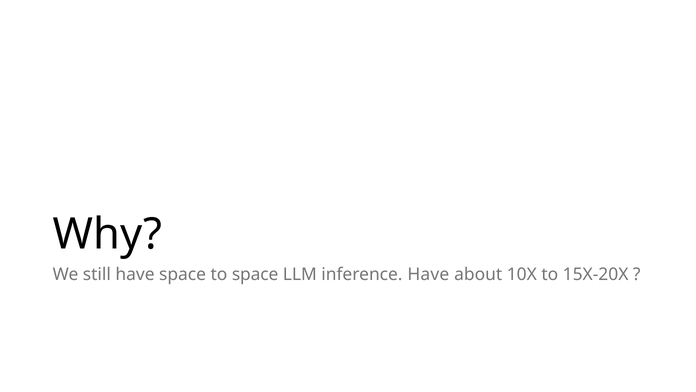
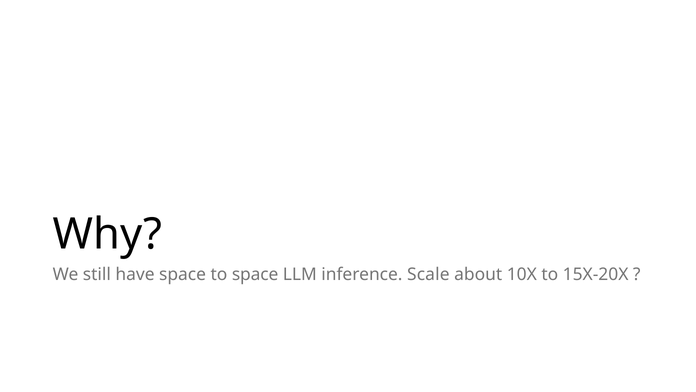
inference Have: Have -> Scale
